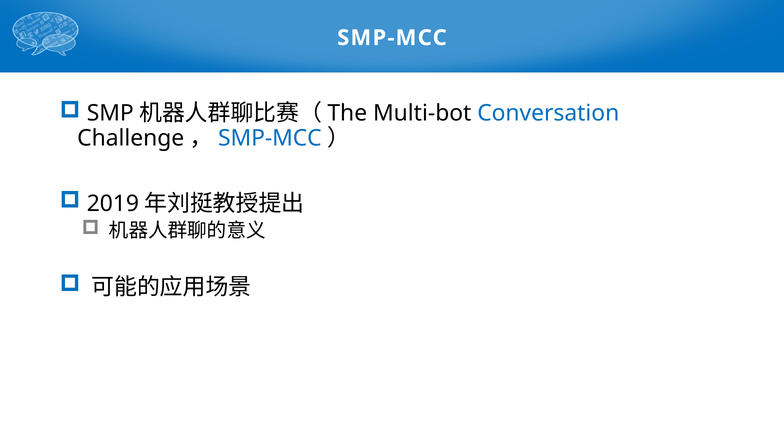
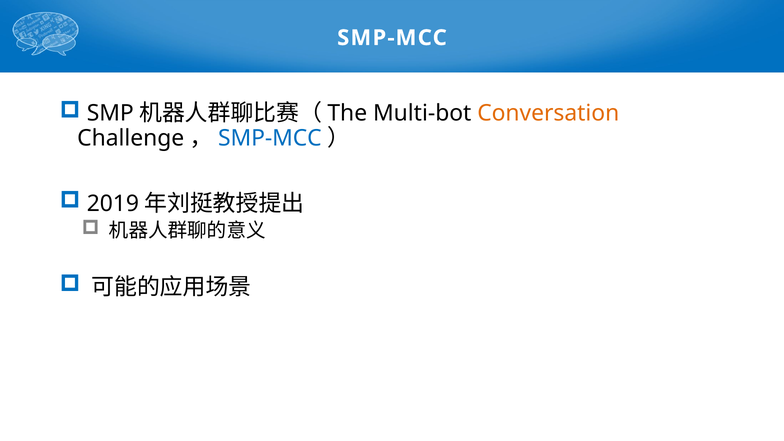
Conversation colour: blue -> orange
